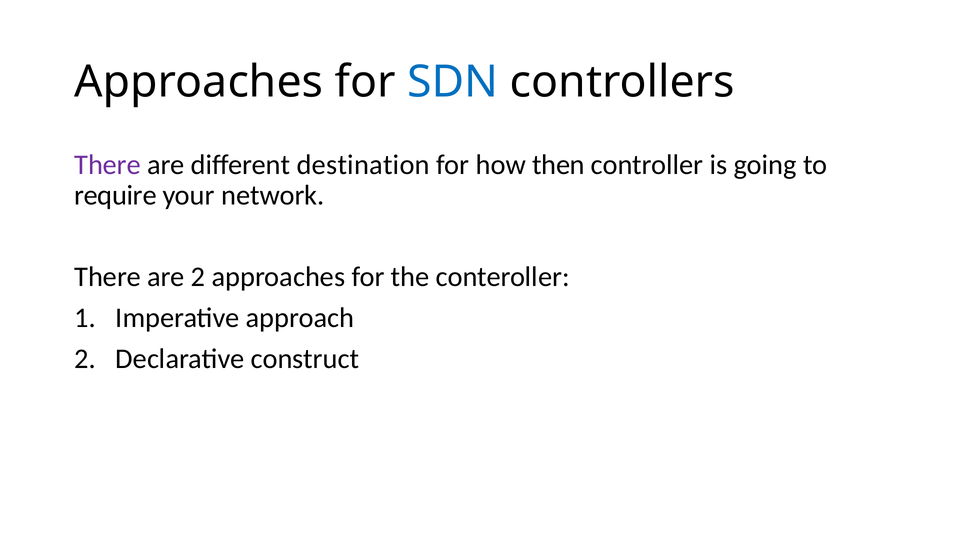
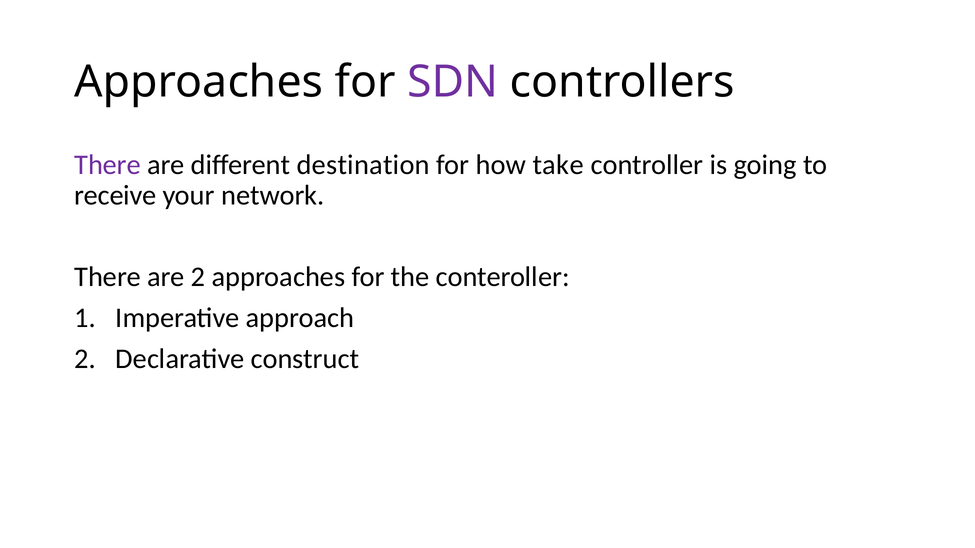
SDN colour: blue -> purple
then: then -> take
require: require -> receive
